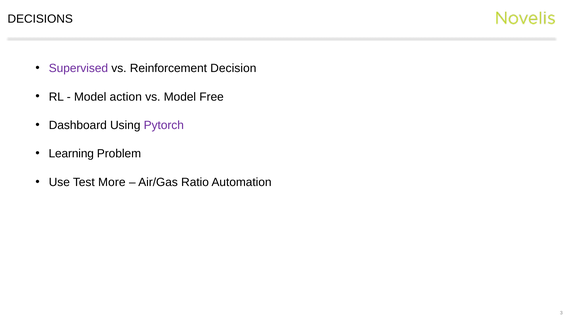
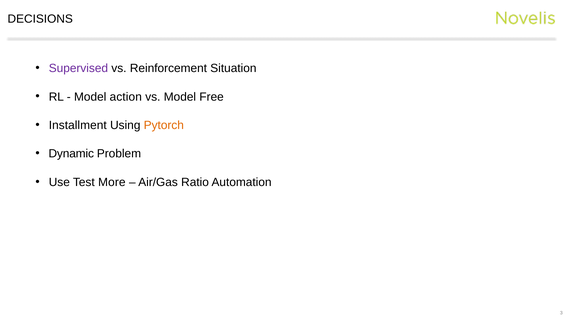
Decision: Decision -> Situation
Dashboard: Dashboard -> Installment
Pytorch colour: purple -> orange
Learning: Learning -> Dynamic
